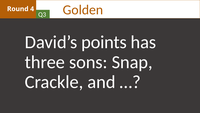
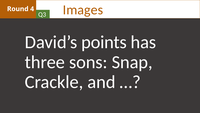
Golden: Golden -> Images
